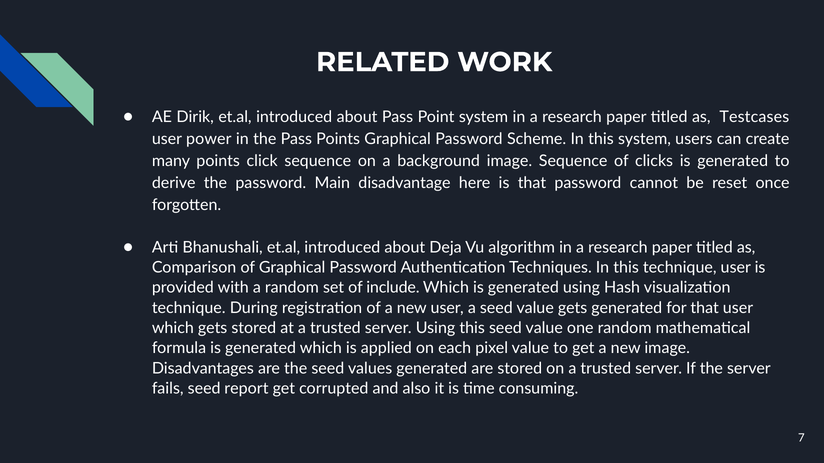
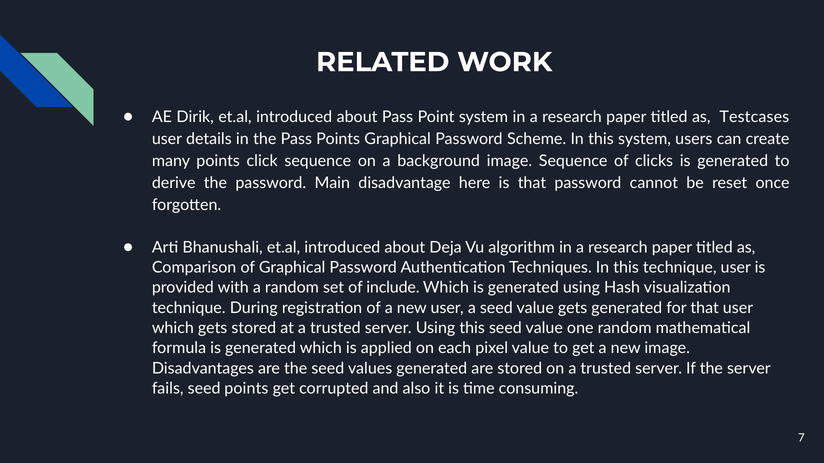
power: power -> details
seed report: report -> points
